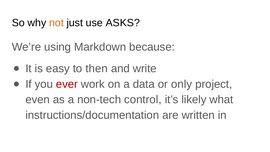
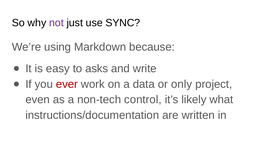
not colour: orange -> purple
ASKS: ASKS -> SYNC
then: then -> asks
